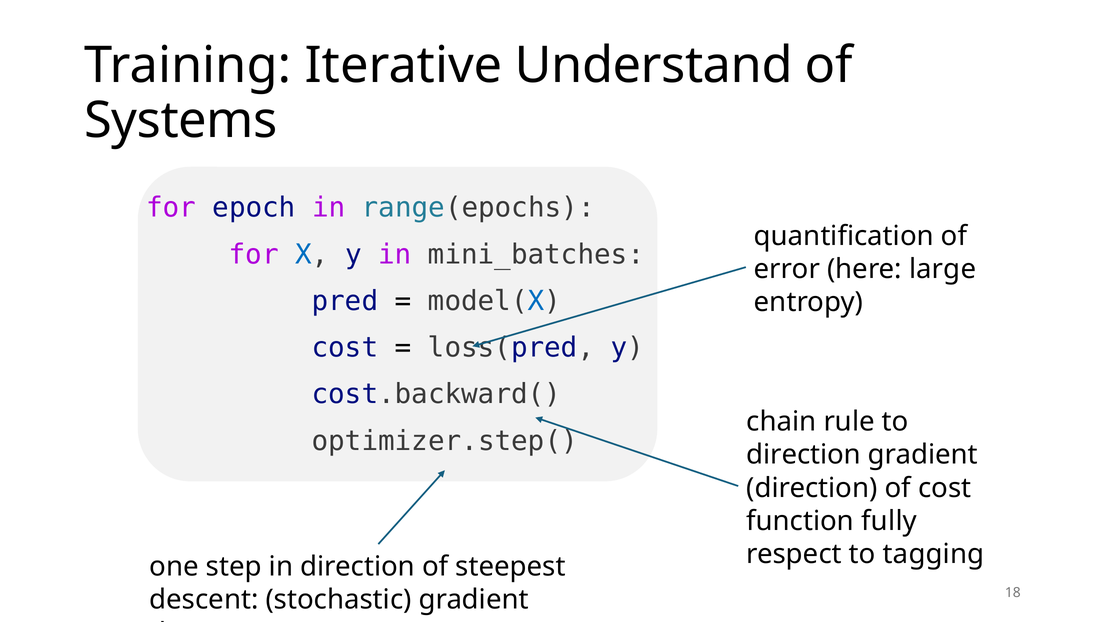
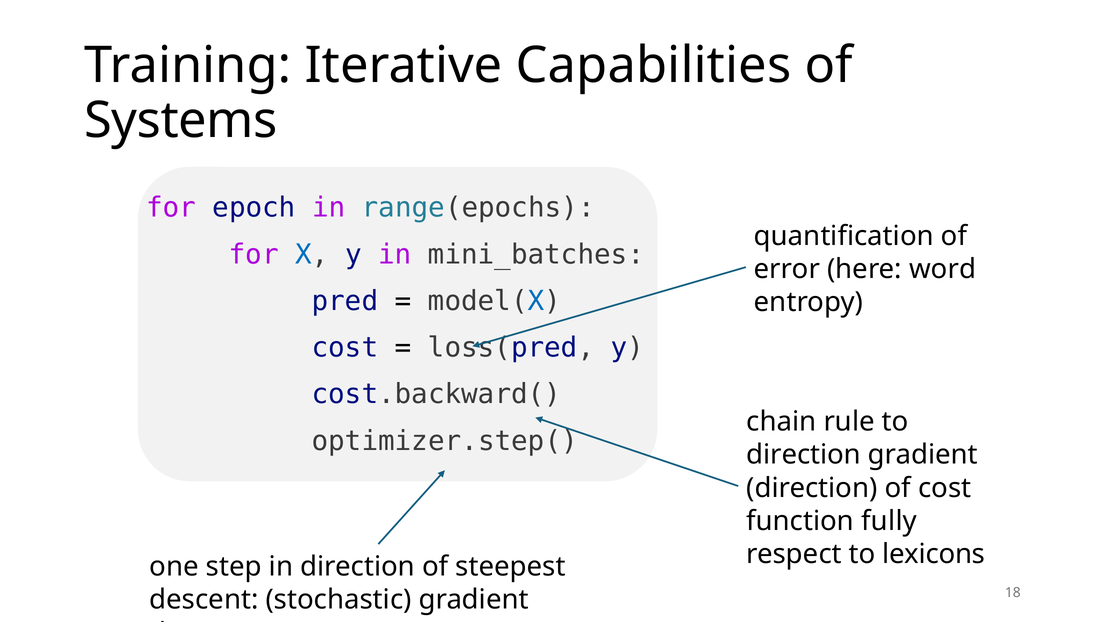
Understand: Understand -> Capabilities
large: large -> word
tagging: tagging -> lexicons
